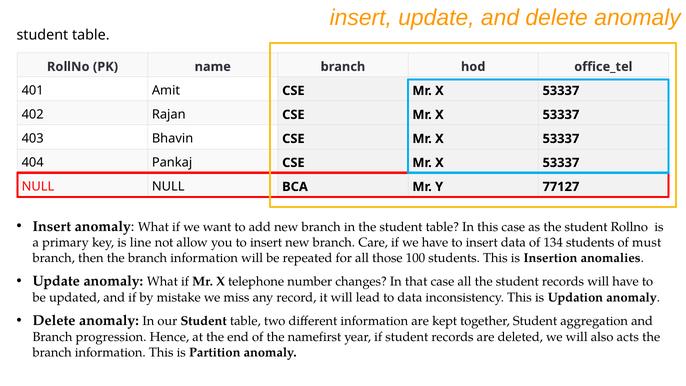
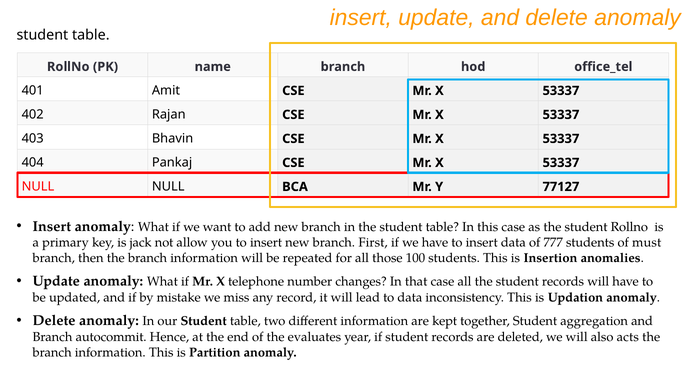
line: line -> jack
Care: Care -> First
134: 134 -> 777
progression: progression -> autocommit
namefirst: namefirst -> evaluates
